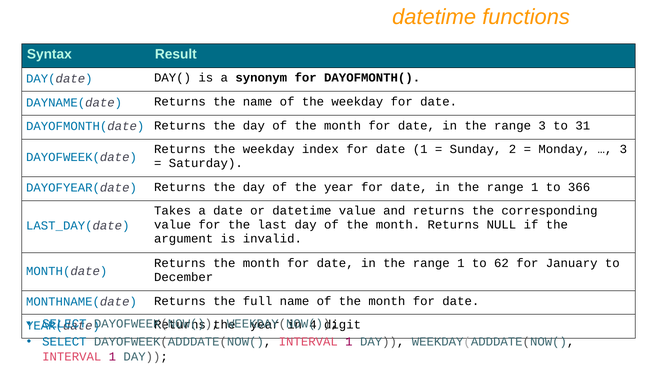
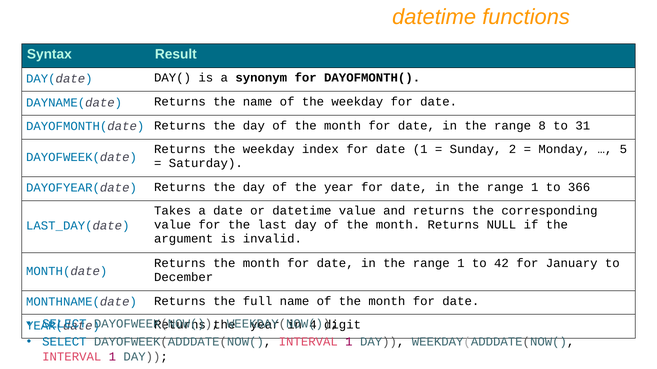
range 3: 3 -> 8
3 at (623, 149): 3 -> 5
62: 62 -> 42
